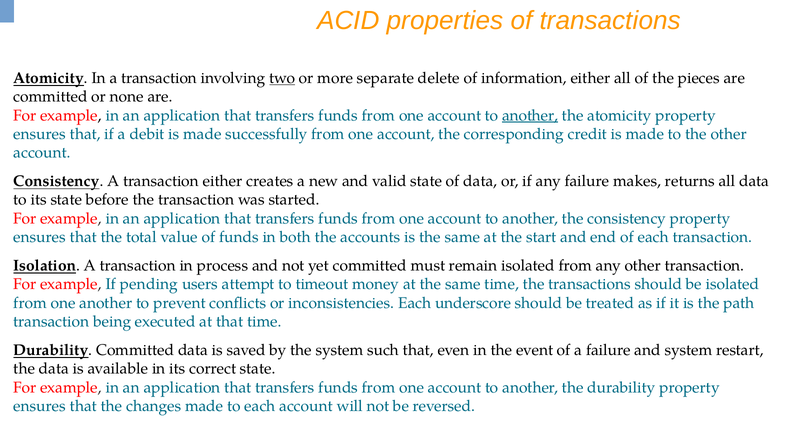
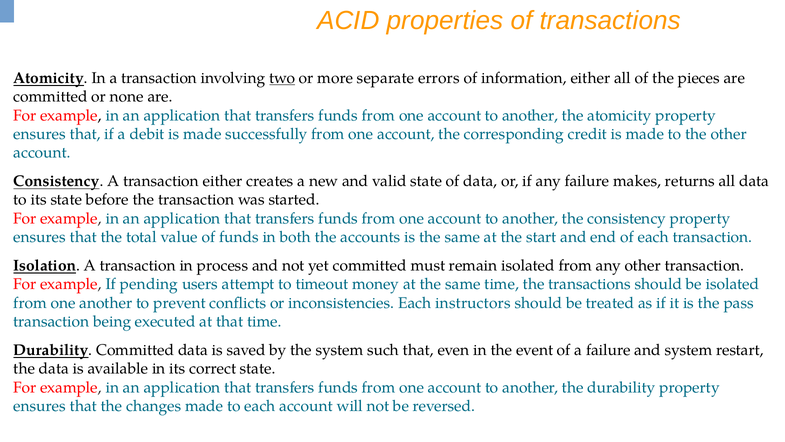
delete: delete -> errors
another at (530, 115) underline: present -> none
underscore: underscore -> instructors
path: path -> pass
